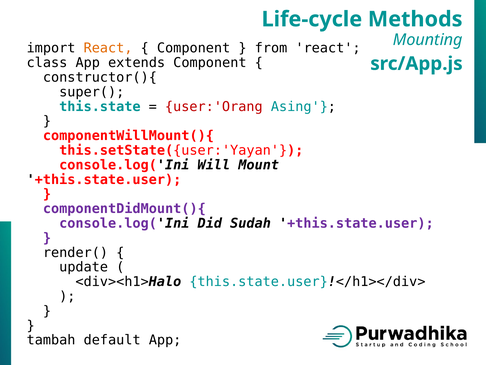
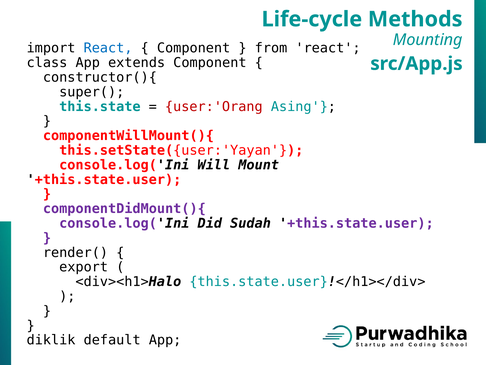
React at (108, 48) colour: orange -> blue
update: update -> export
tambah: tambah -> diklik
